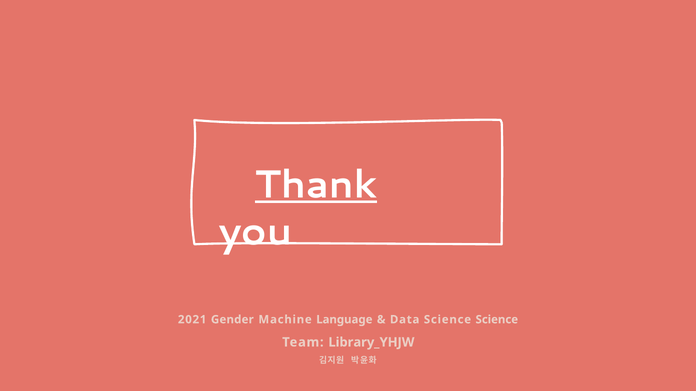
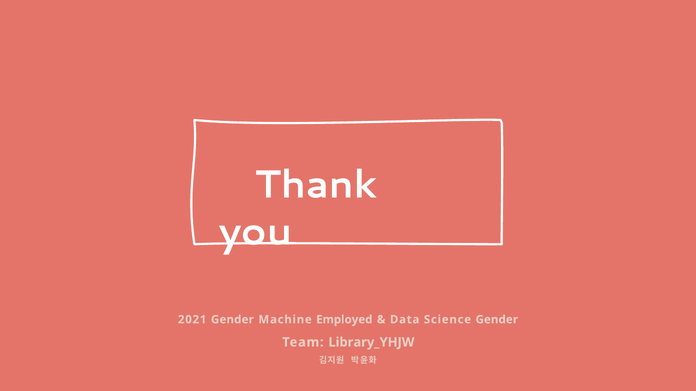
Thank underline: present -> none
Language: Language -> Employed
Science Science: Science -> Gender
